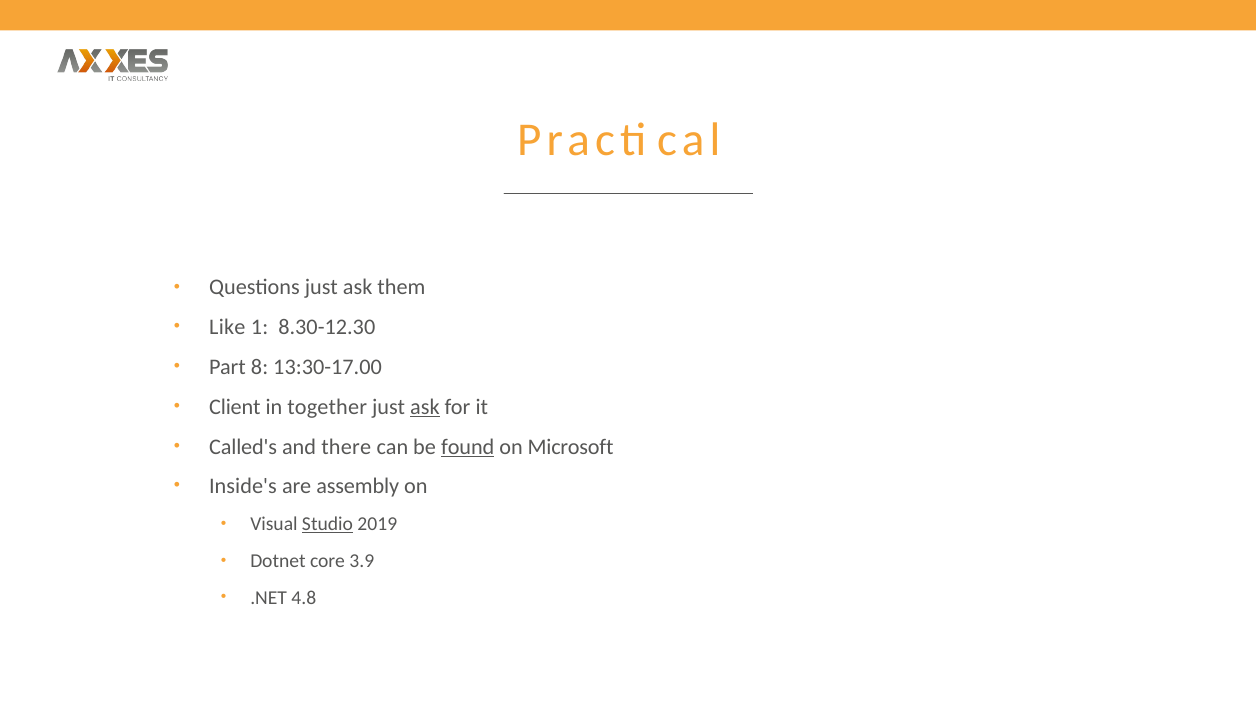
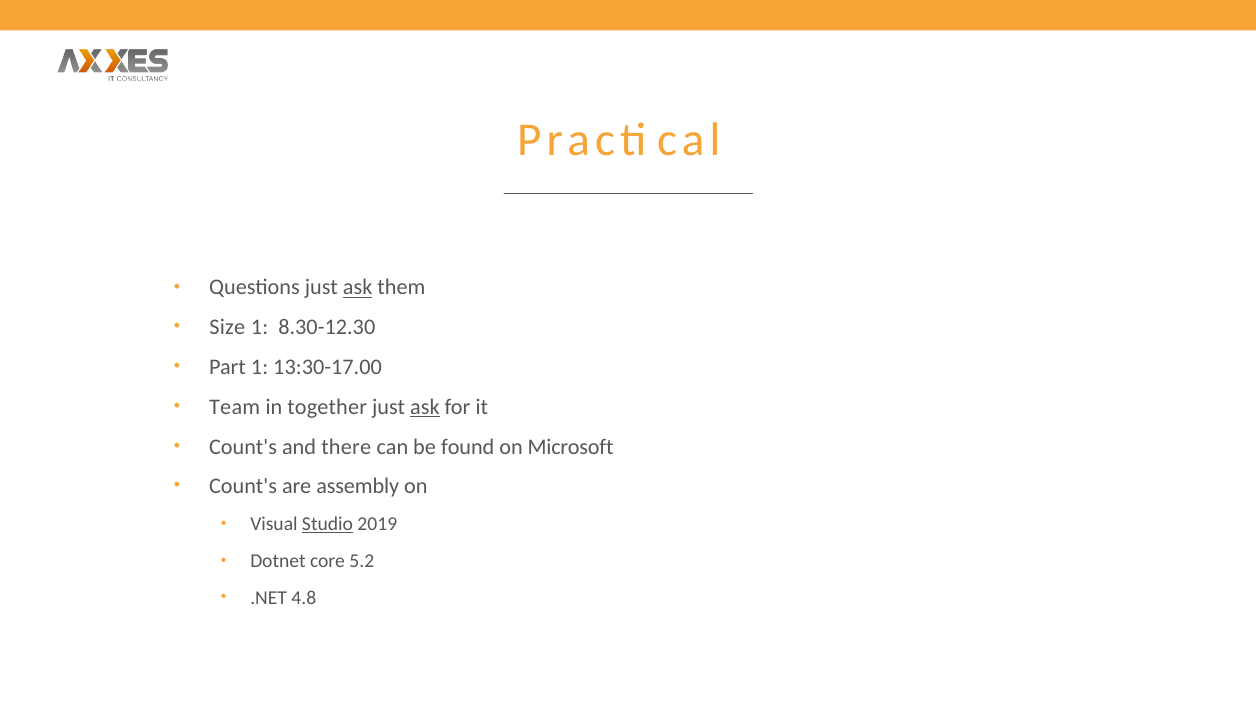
ask at (358, 288) underline: none -> present
Like: Like -> Size
Part 8: 8 -> 1
Client: Client -> Team
Called's at (243, 447): Called's -> Count's
found underline: present -> none
Inside's at (243, 487): Inside's -> Count's
3.9: 3.9 -> 5.2
